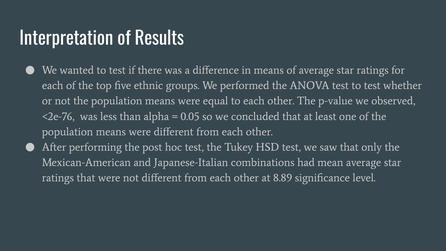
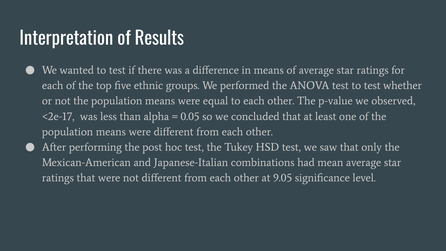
<2e-76: <2e-76 -> <2e-17
8.89: 8.89 -> 9.05
